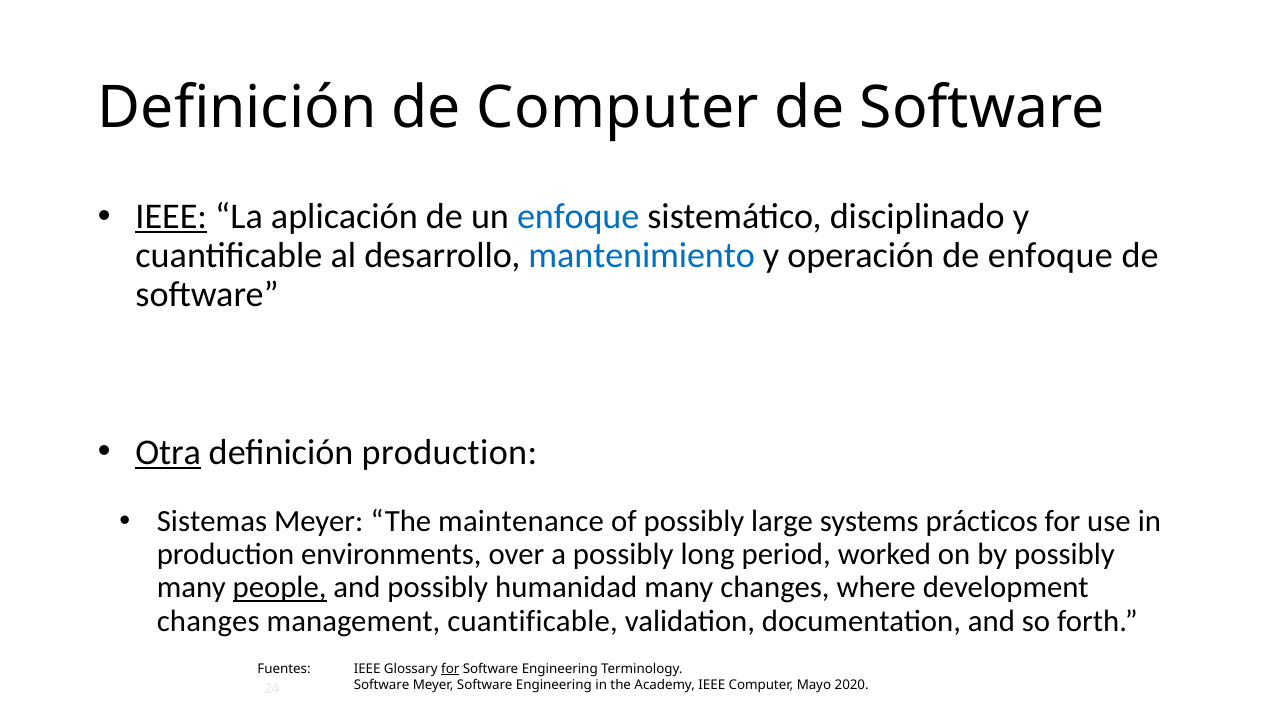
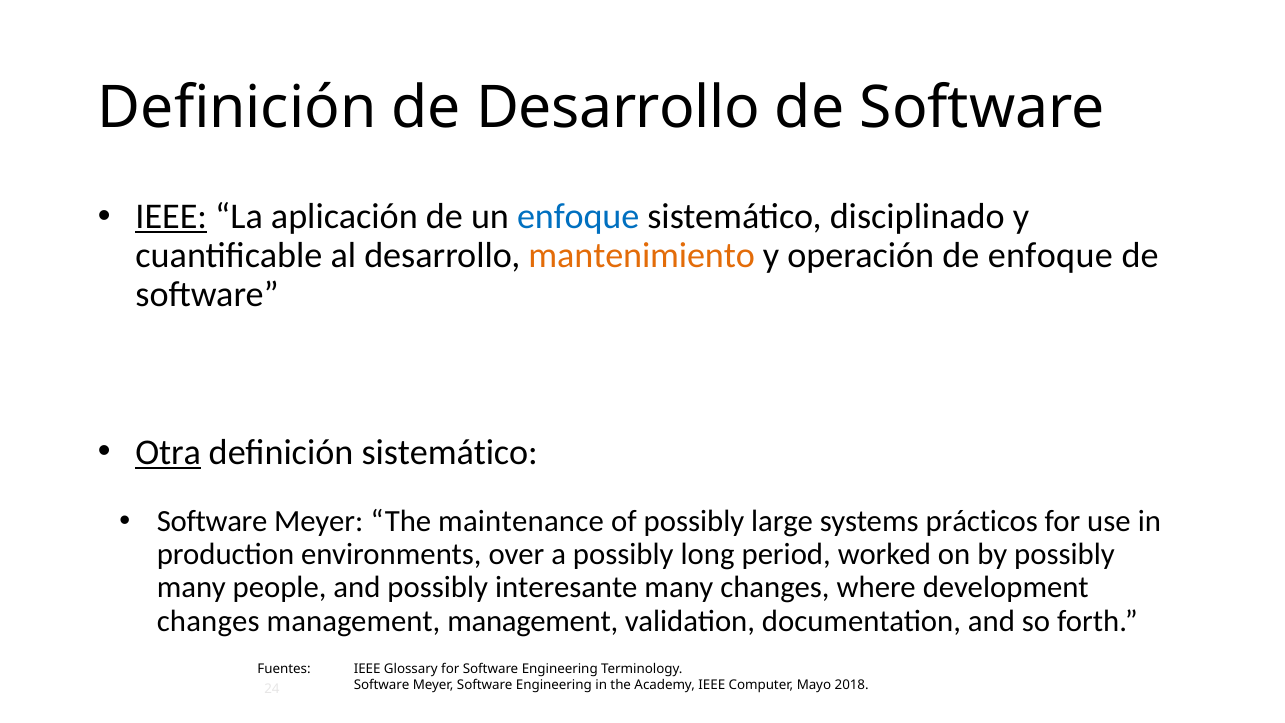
de Computer: Computer -> Desarrollo
mantenimiento colour: blue -> orange
definición production: production -> sistemático
Sistemas at (212, 521): Sistemas -> Software
people underline: present -> none
humanidad: humanidad -> interesante
management cuantificable: cuantificable -> management
for at (450, 669) underline: present -> none
2020: 2020 -> 2018
